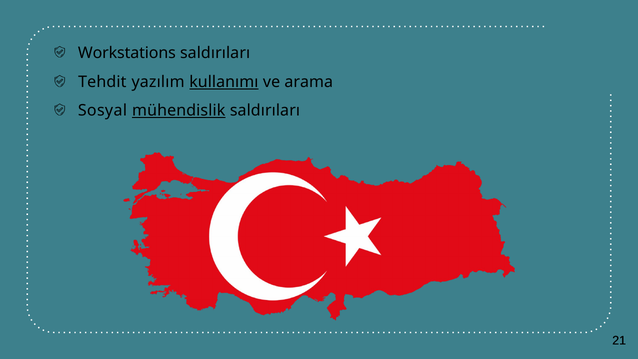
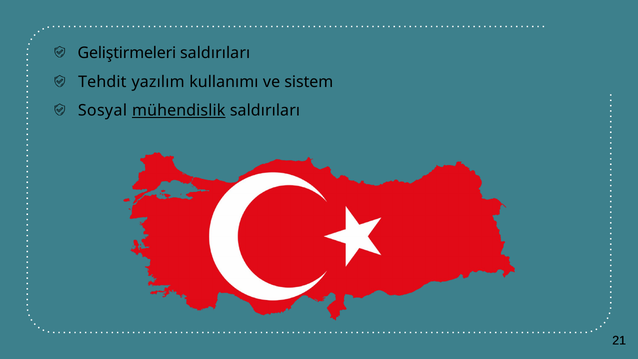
Workstations: Workstations -> Geliştirmeleri
kullanımı underline: present -> none
arama: arama -> sistem
